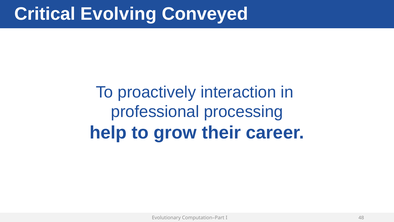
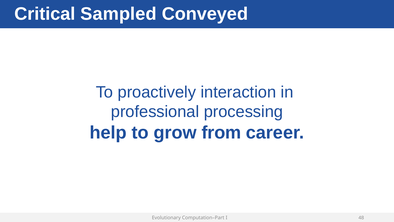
Evolving: Evolving -> Sampled
their: their -> from
